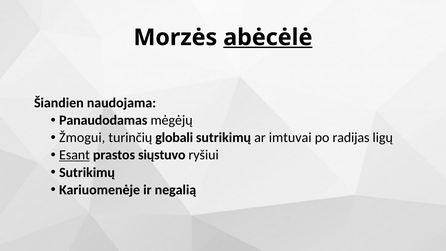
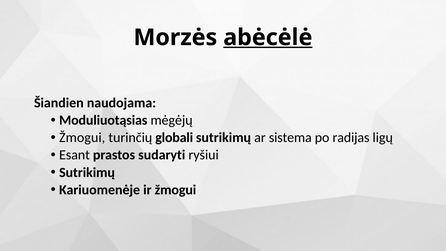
Panaudodamas: Panaudodamas -> Moduliuotąsias
imtuvai: imtuvai -> sistema
Esant underline: present -> none
siųstuvo: siųstuvo -> sudaryti
ir negalią: negalią -> žmogui
